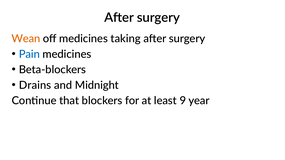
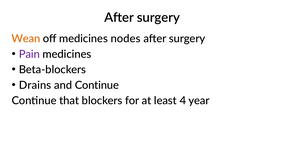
taking: taking -> nodes
Pain colour: blue -> purple
and Midnight: Midnight -> Continue
9: 9 -> 4
